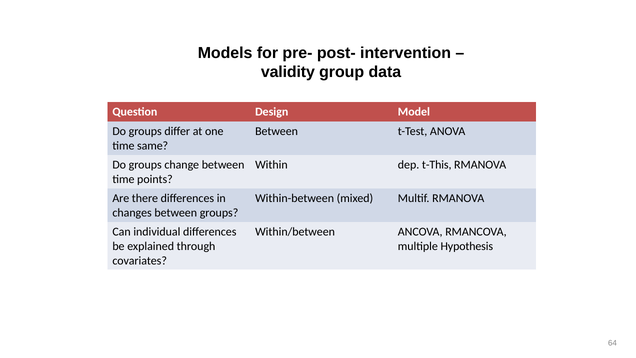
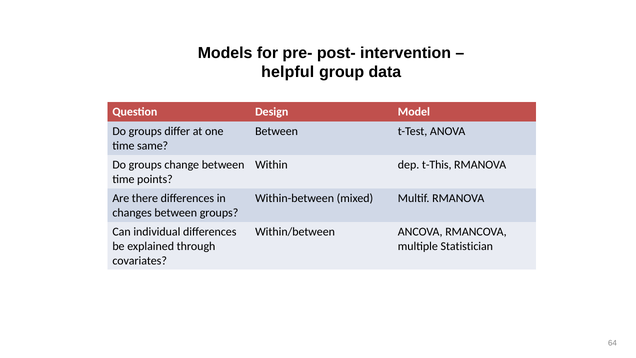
validity: validity -> helpful
Hypothesis: Hypothesis -> Statistician
